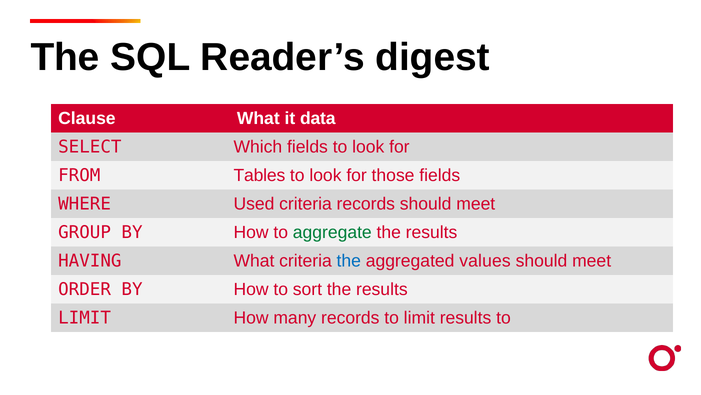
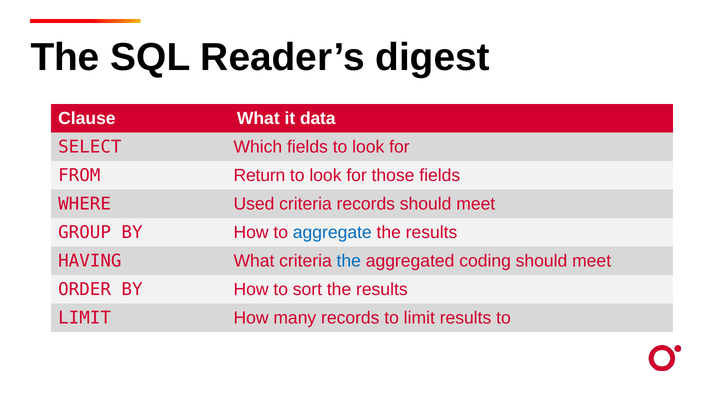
Tables: Tables -> Return
aggregate colour: green -> blue
values: values -> coding
